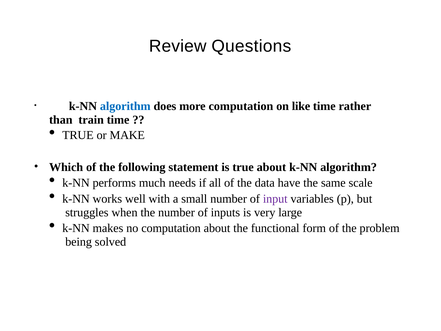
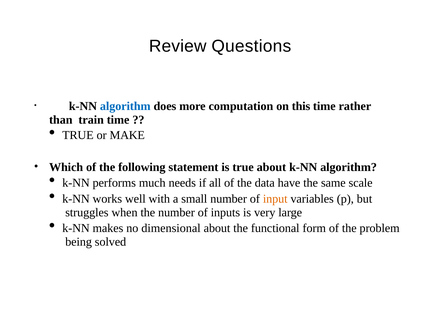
like: like -> this
input colour: purple -> orange
no computation: computation -> dimensional
